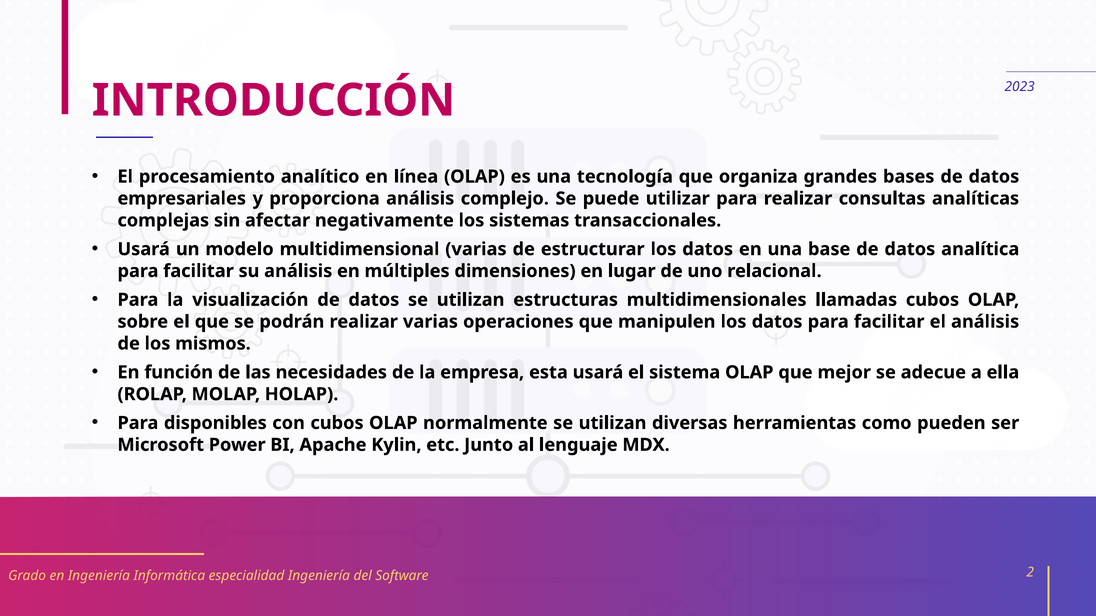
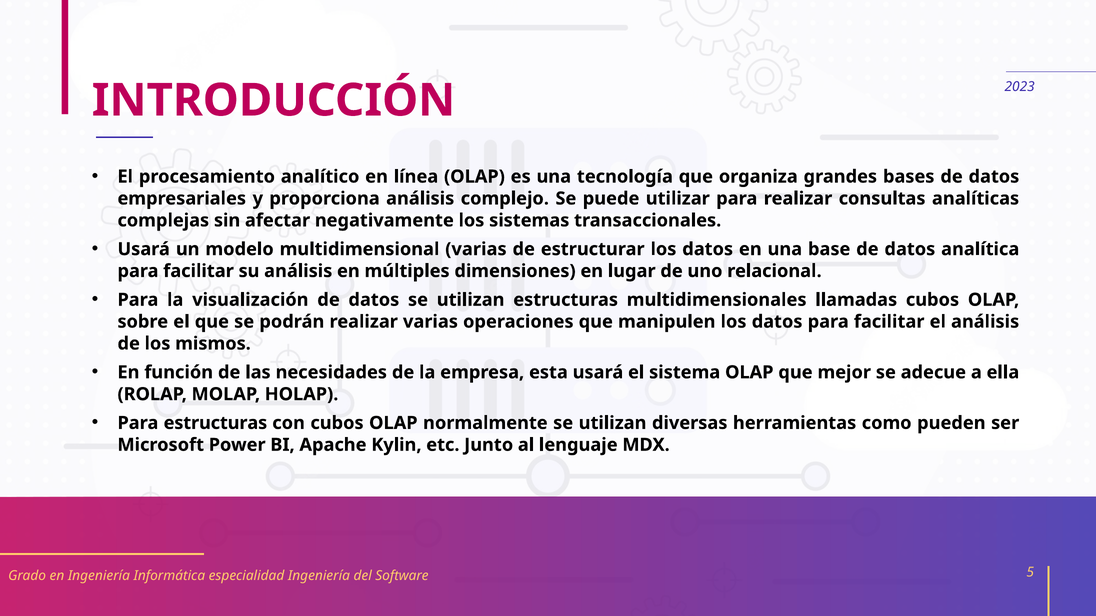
Para disponibles: disponibles -> estructuras
2: 2 -> 5
